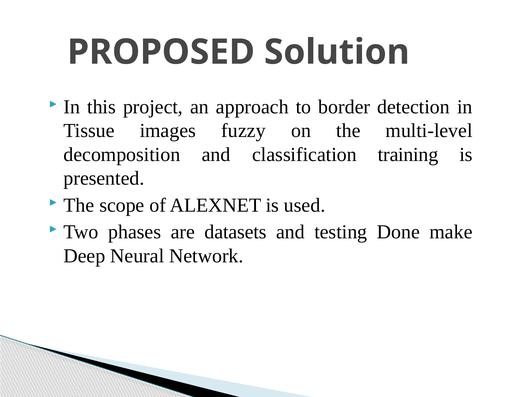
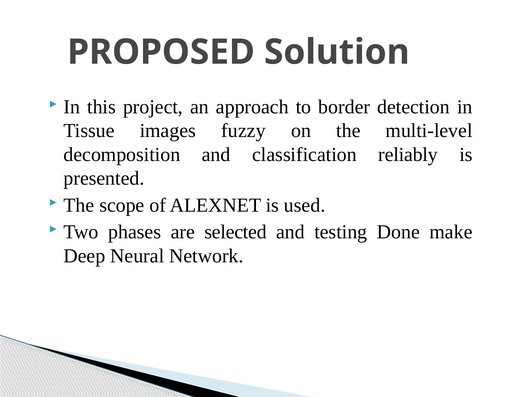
training: training -> reliably
datasets: datasets -> selected
